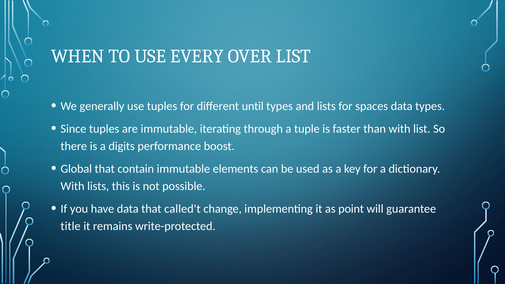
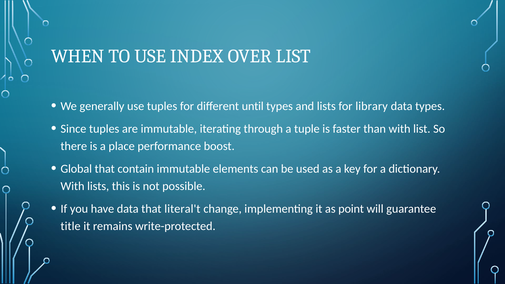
EVERY: EVERY -> INDEX
spaces: spaces -> library
digits: digits -> place
called't: called't -> literal't
